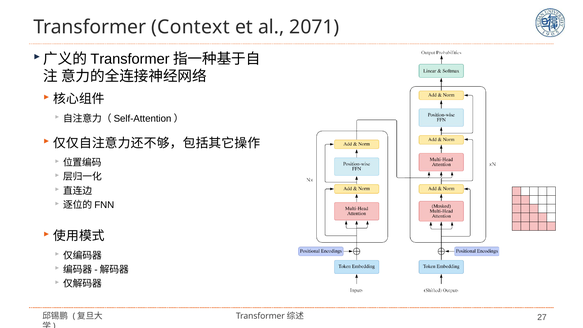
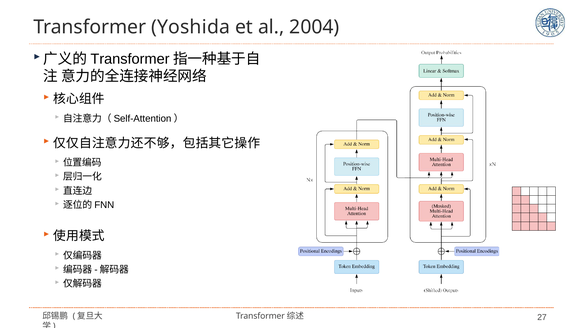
Context: Context -> Yoshida
2071: 2071 -> 2004
